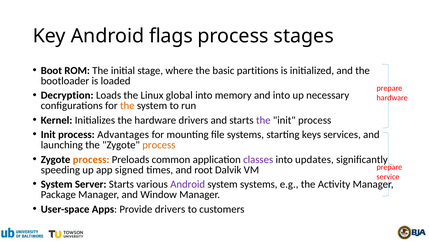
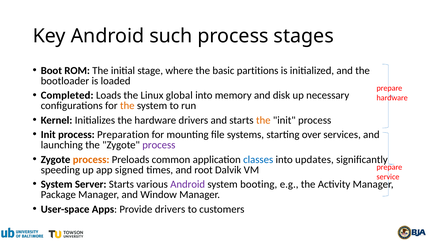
flags: flags -> such
Decryption: Decryption -> Completed
and into: into -> disk
the at (263, 120) colour: purple -> orange
Advantages: Advantages -> Preparation
keys: keys -> over
process at (159, 145) colour: orange -> purple
classes colour: purple -> blue
system systems: systems -> booting
